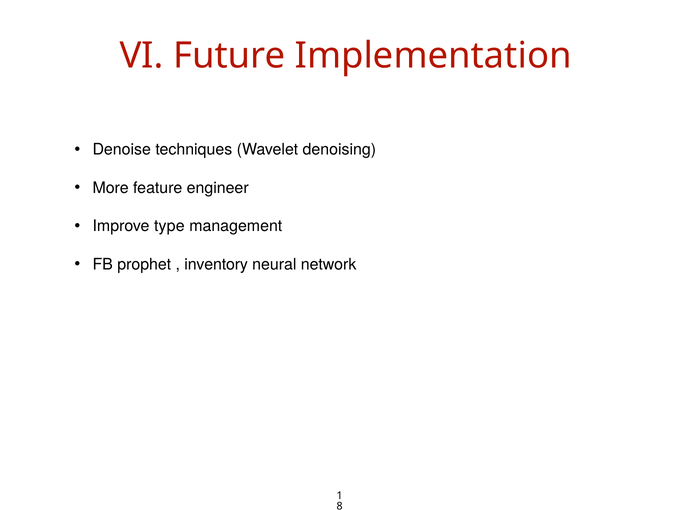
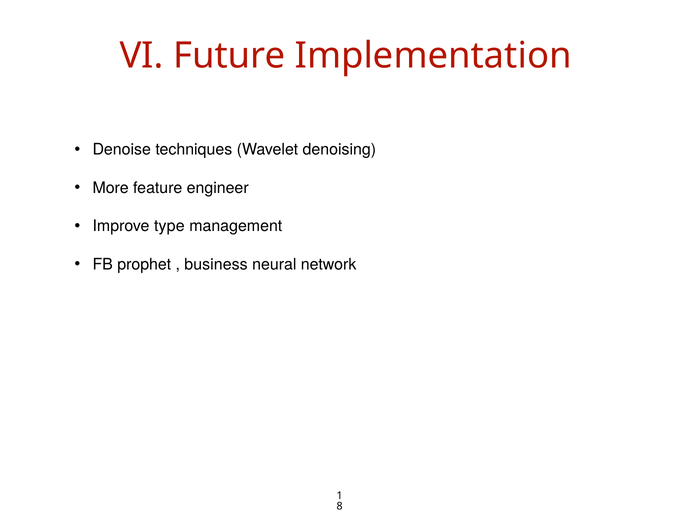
inventory: inventory -> business
